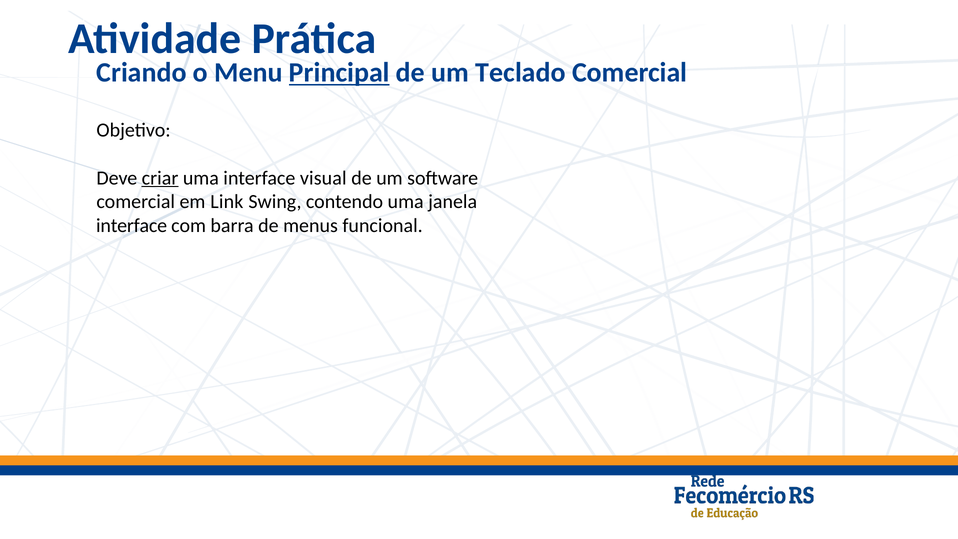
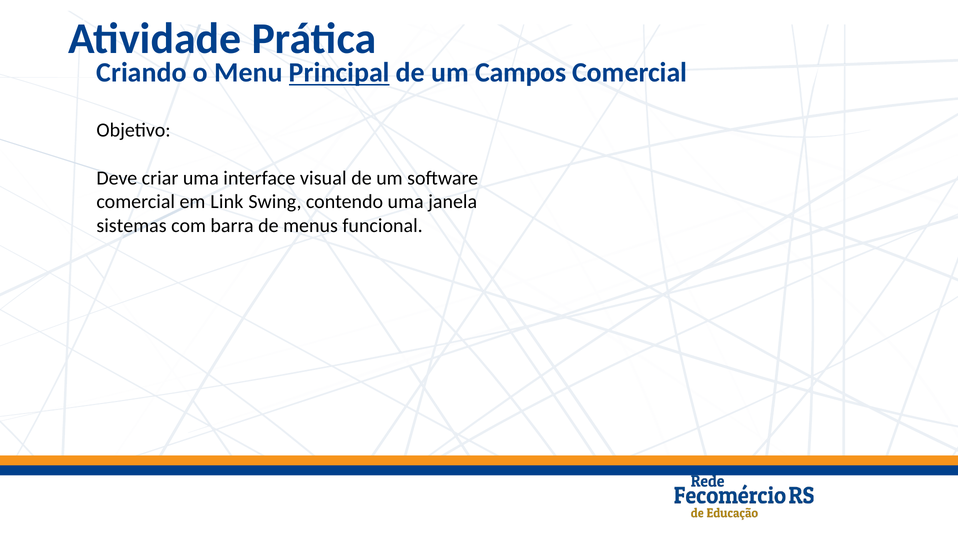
Teclado: Teclado -> Campos
criar underline: present -> none
interface at (132, 226): interface -> sistemas
